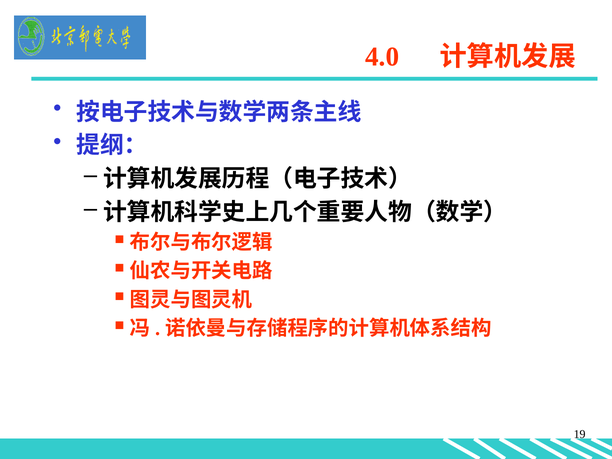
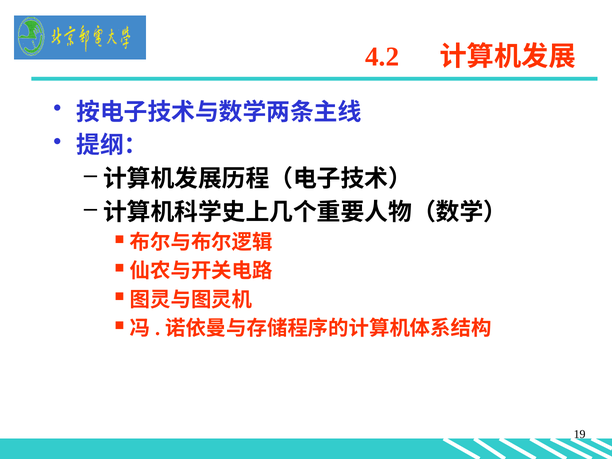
4.0: 4.0 -> 4.2
